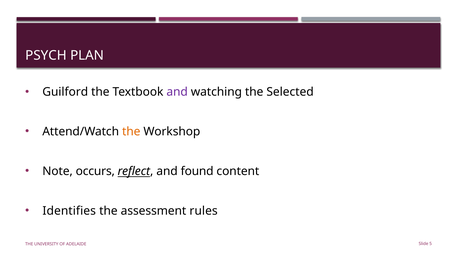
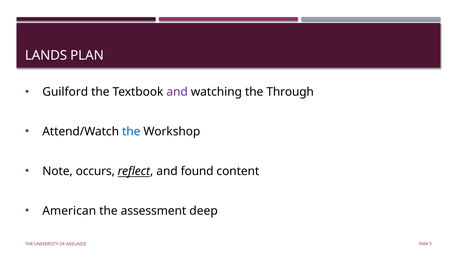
PSYCH: PSYCH -> LANDS
Selected: Selected -> Through
the at (131, 132) colour: orange -> blue
Identifies: Identifies -> American
rules: rules -> deep
